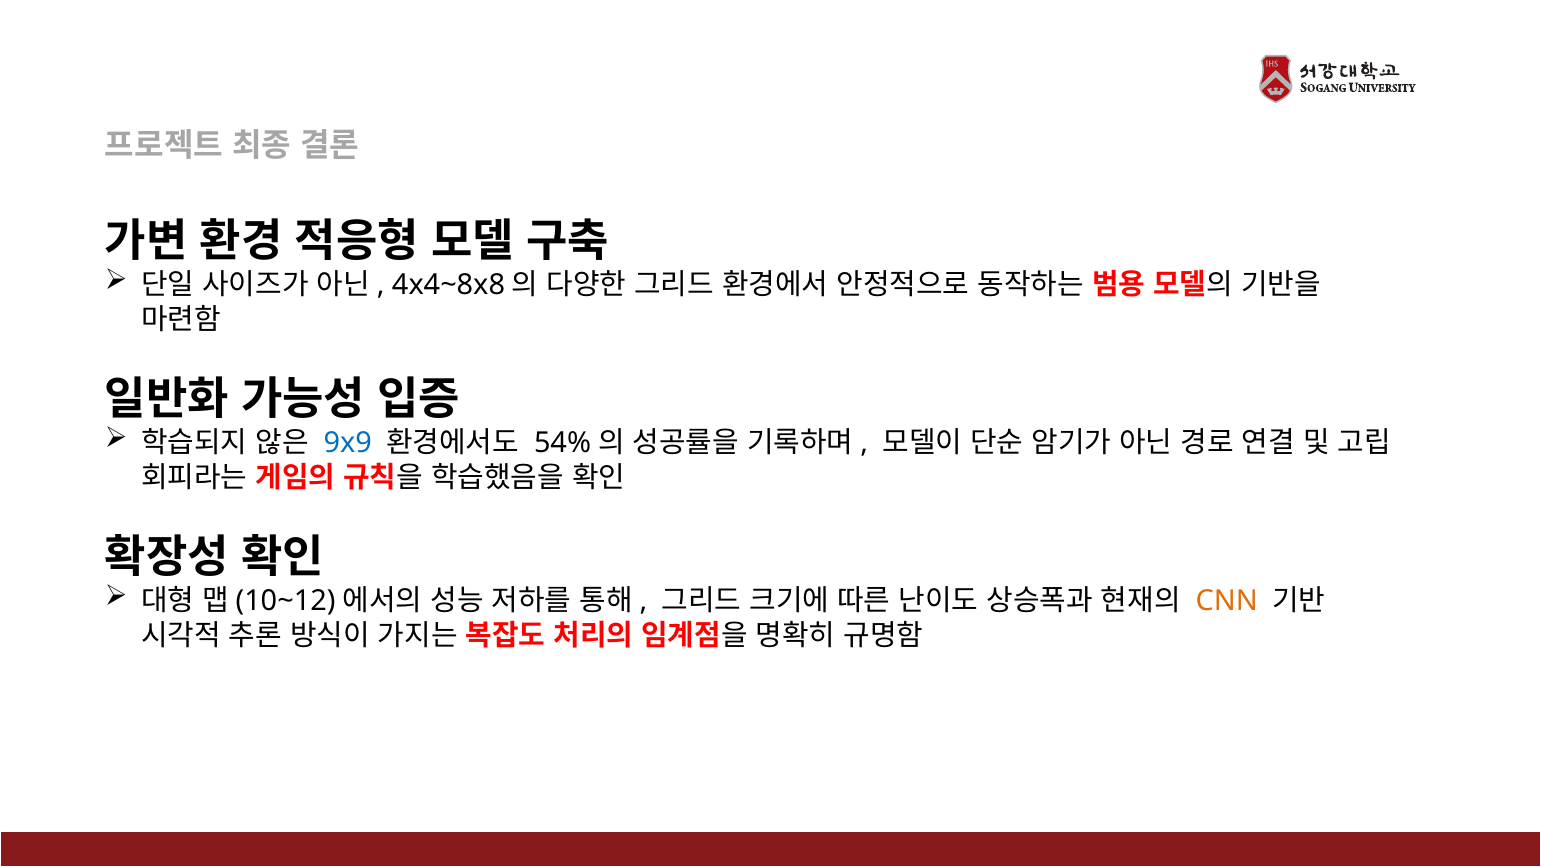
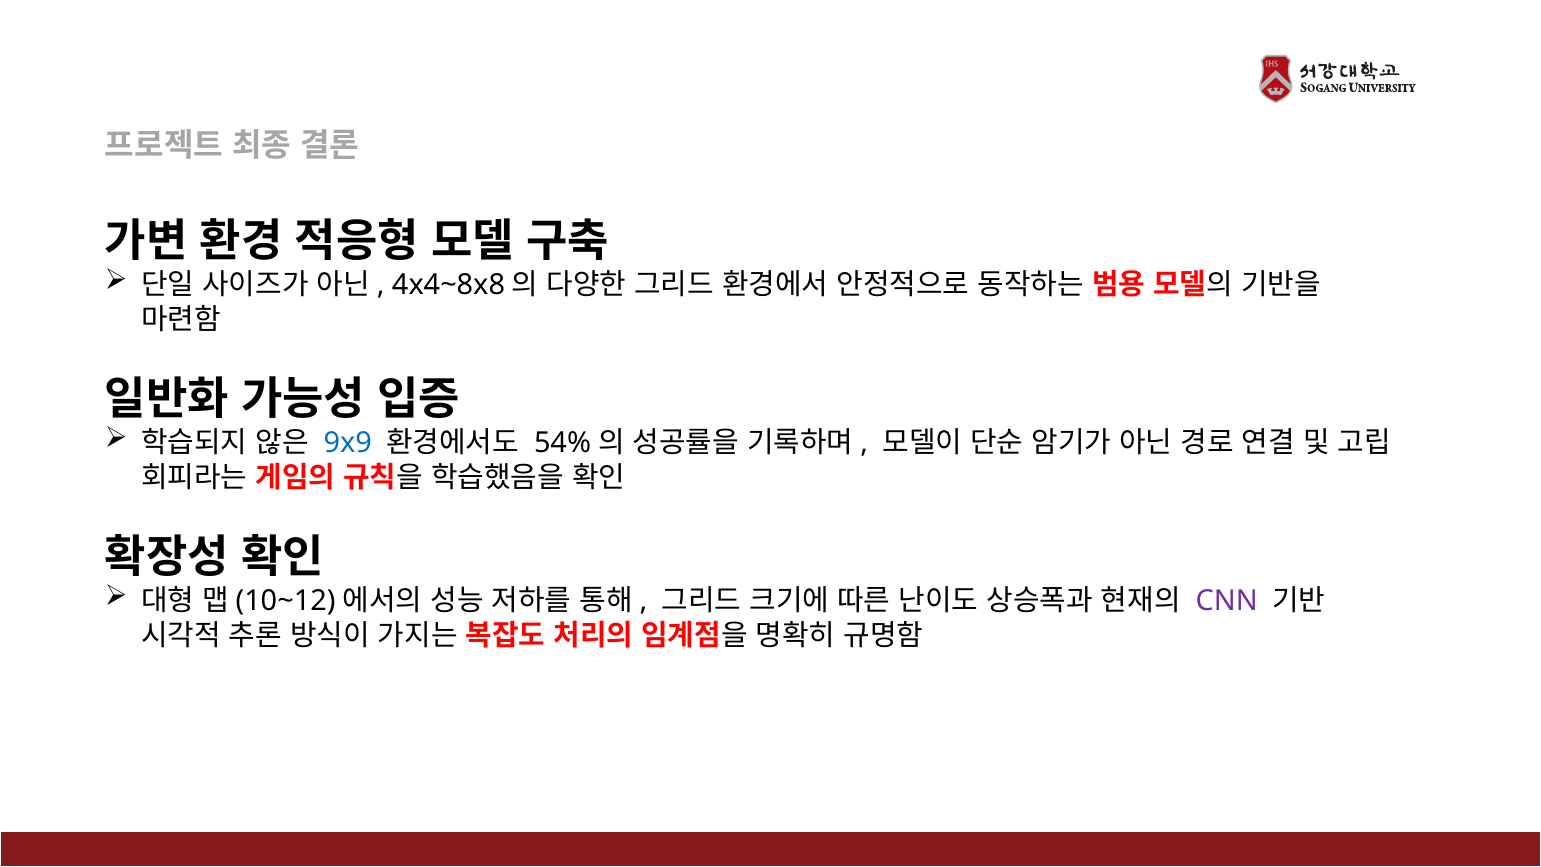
CNN colour: orange -> purple
